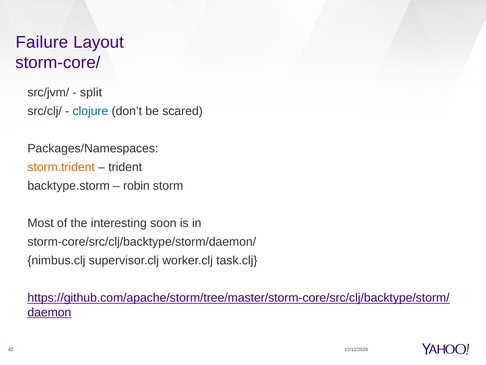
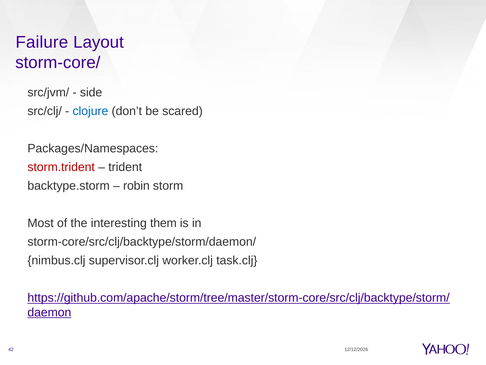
split: split -> side
storm.trident colour: orange -> red
soon: soon -> them
